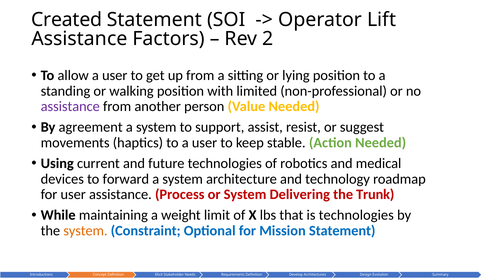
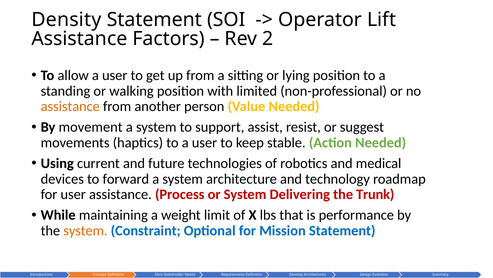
Created: Created -> Density
assistance at (70, 106) colour: purple -> orange
agreement: agreement -> movement
is technologies: technologies -> performance
